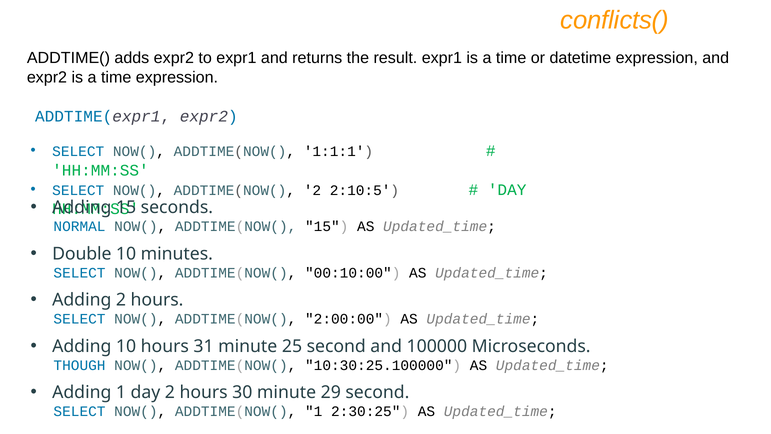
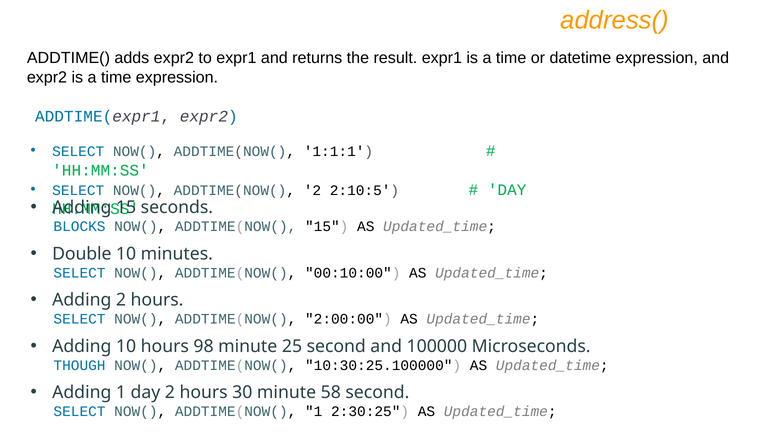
conflicts(: conflicts( -> address(
NORMAL: NORMAL -> BLOCKS
31: 31 -> 98
29: 29 -> 58
